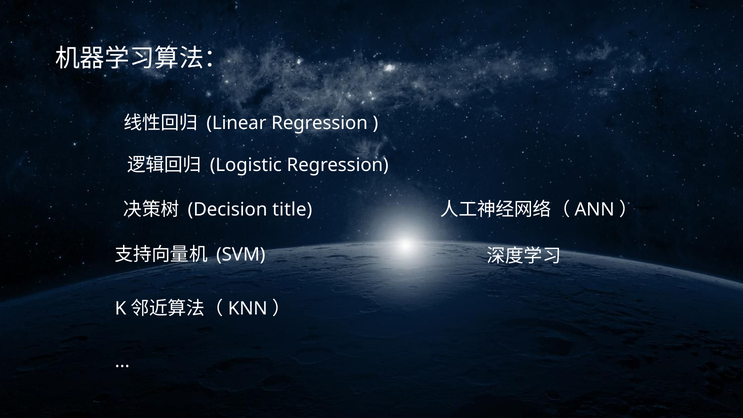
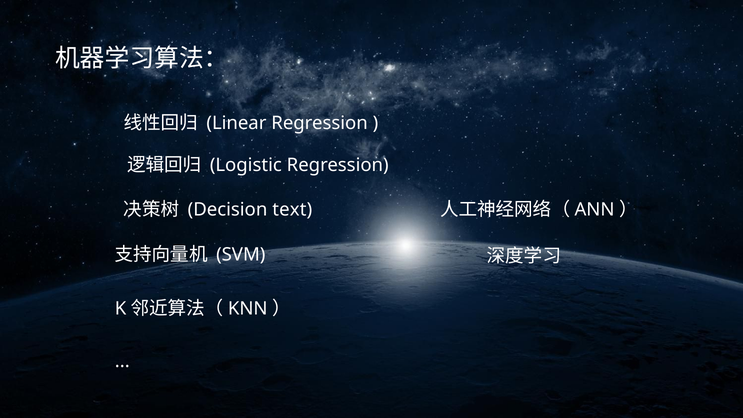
title: title -> text
